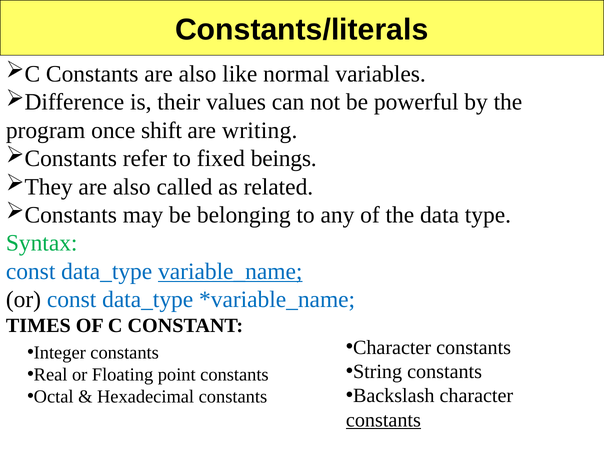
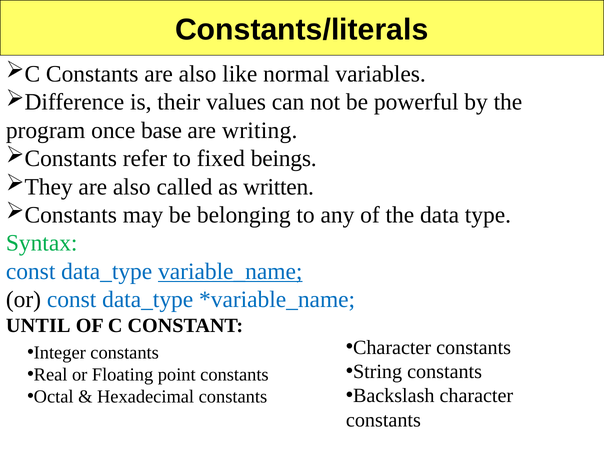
shift: shift -> base
related: related -> written
TIMES: TIMES -> UNTIL
constants at (383, 420) underline: present -> none
